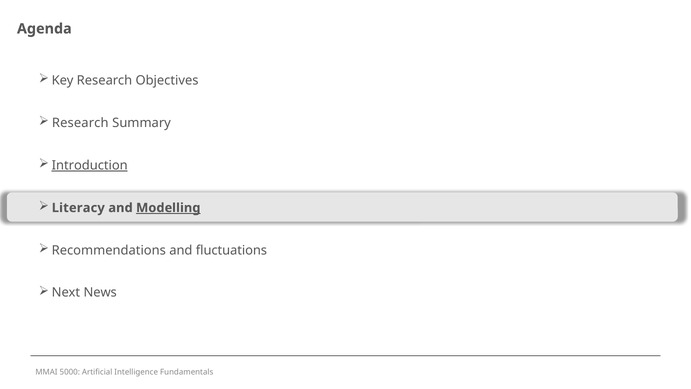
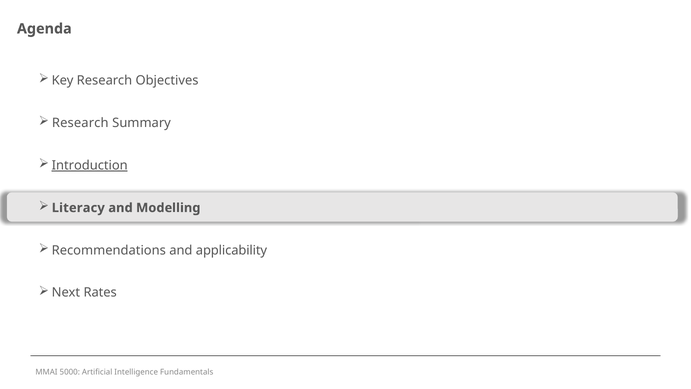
Modelling underline: present -> none
fluctuations: fluctuations -> applicability
News: News -> Rates
